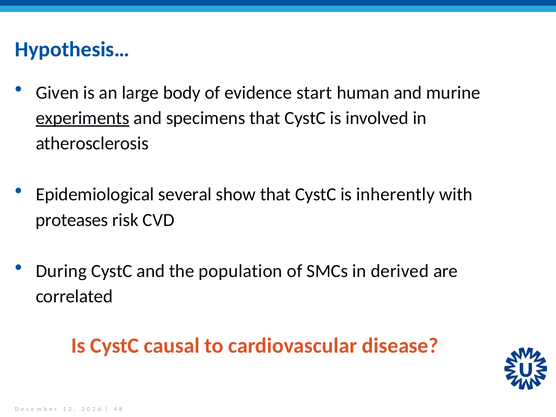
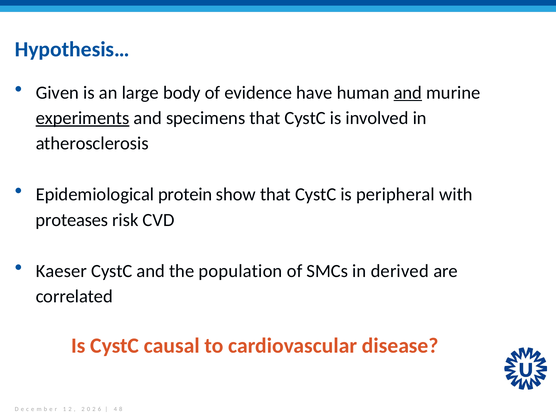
start: start -> have
and at (408, 93) underline: none -> present
several: several -> protein
inherently: inherently -> peripheral
During: During -> Kaeser
